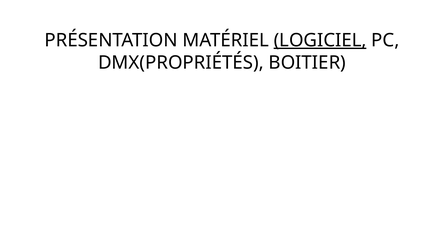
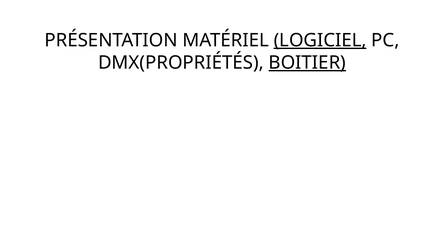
BOITIER underline: none -> present
